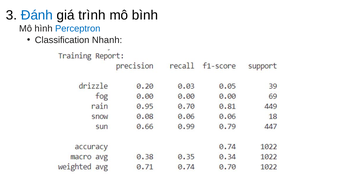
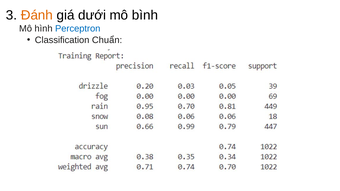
Đánh colour: blue -> orange
trình: trình -> dưới
Nhanh: Nhanh -> Chuẩn
